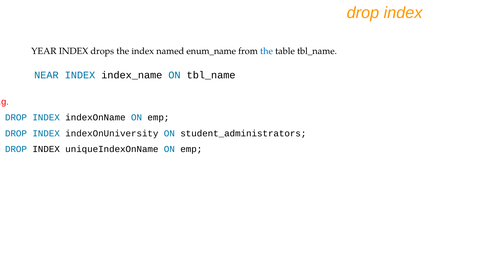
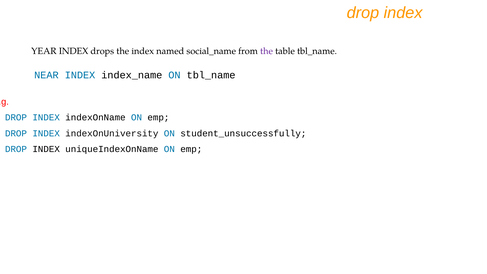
enum_name: enum_name -> social_name
the at (267, 51) colour: blue -> purple
student_administrators: student_administrators -> student_unsuccessfully
